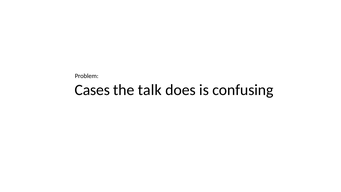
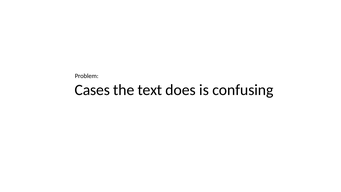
talk: talk -> text
